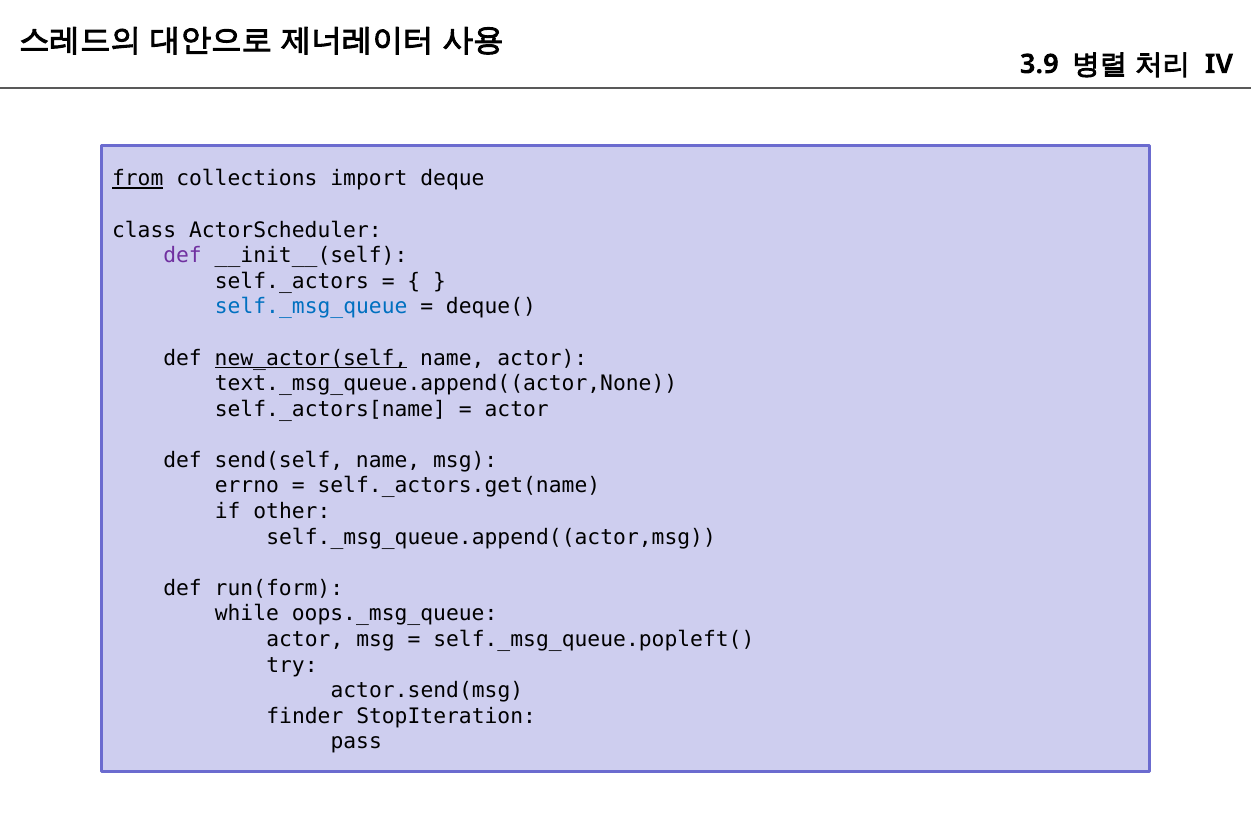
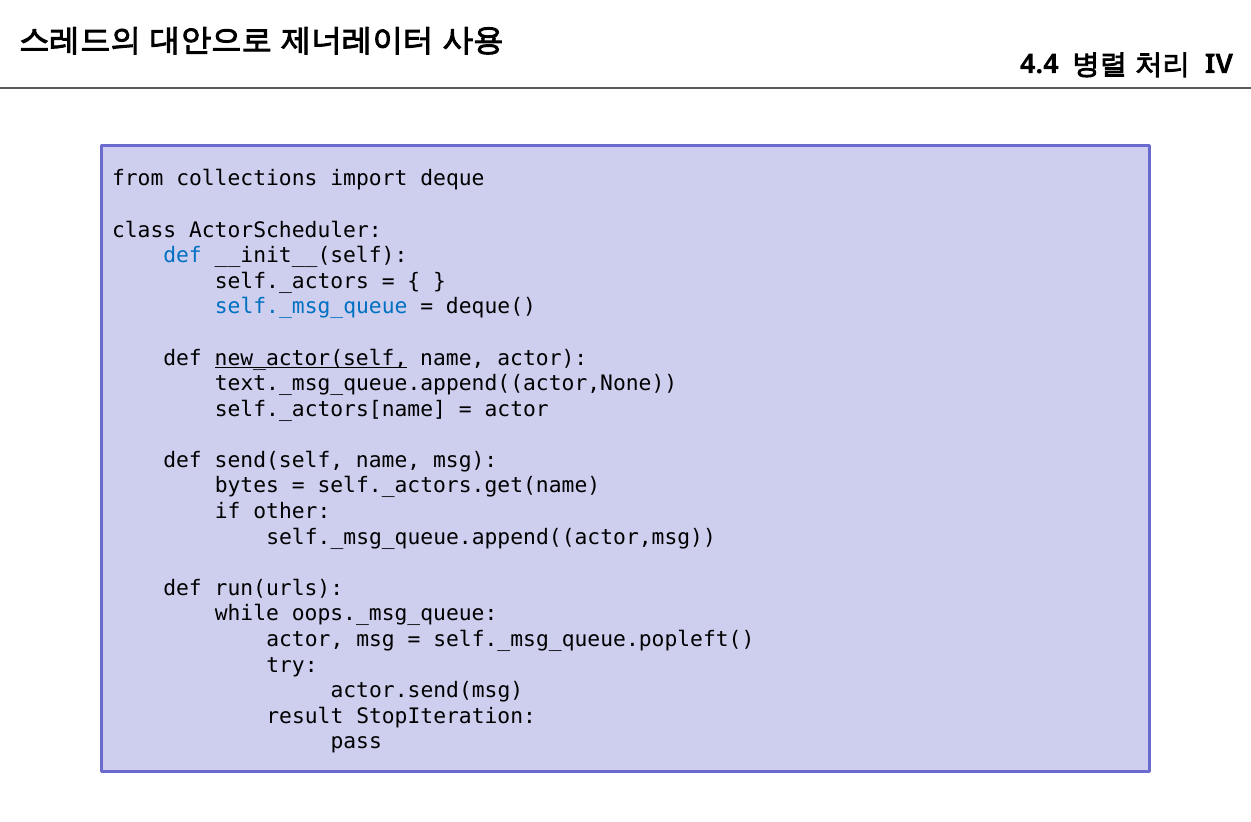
3.9: 3.9 -> 4.4
from underline: present -> none
def at (183, 256) colour: purple -> blue
errno: errno -> bytes
run(form: run(form -> run(urls
finder: finder -> result
